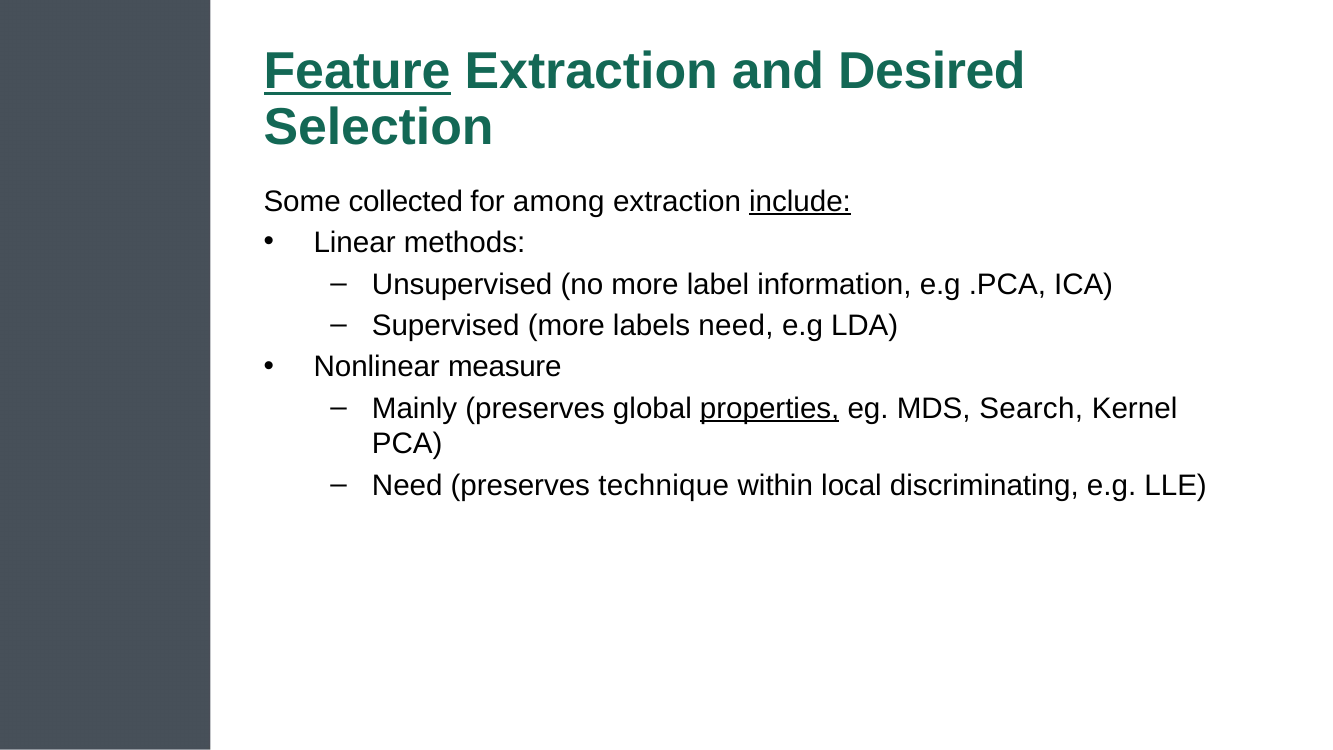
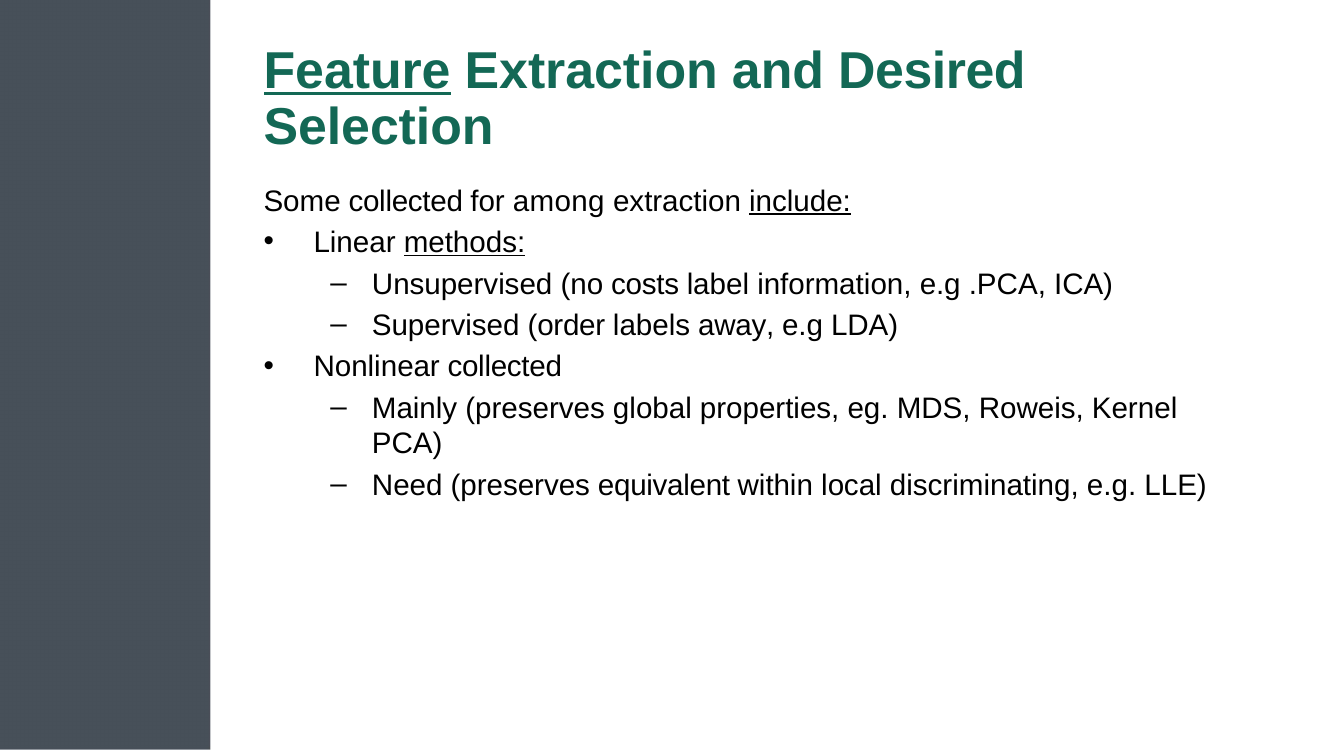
methods underline: none -> present
no more: more -> costs
Supervised more: more -> order
labels need: need -> away
Nonlinear measure: measure -> collected
properties underline: present -> none
Search: Search -> Roweis
technique: technique -> equivalent
